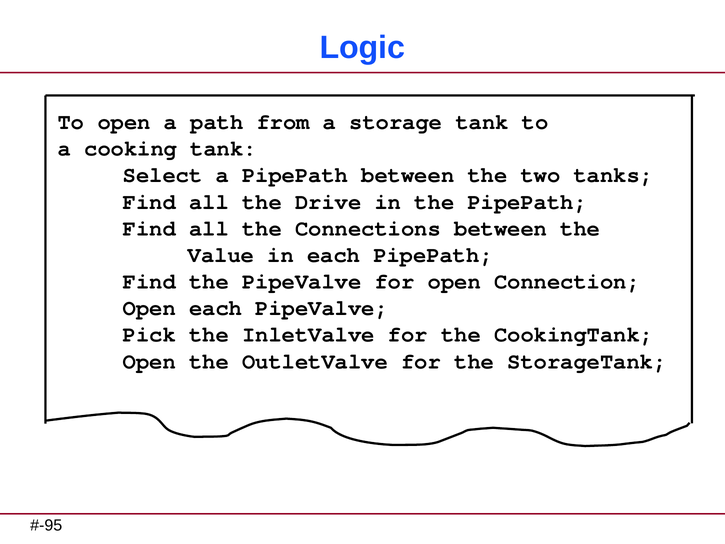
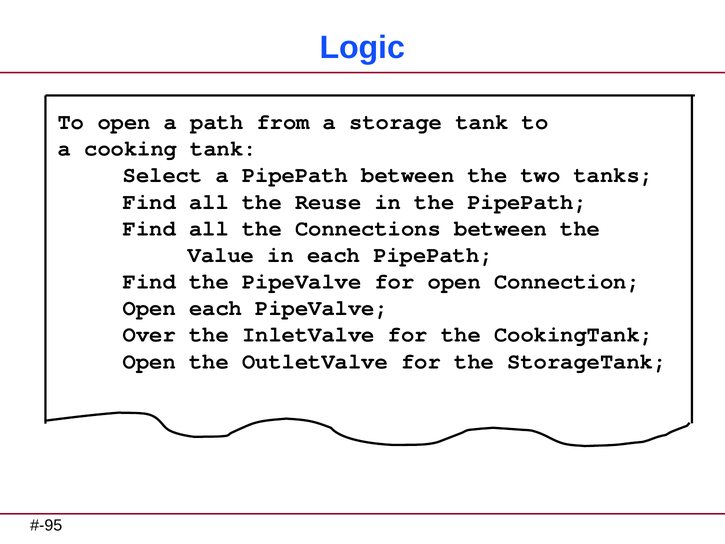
Drive: Drive -> Reuse
Pick: Pick -> Over
